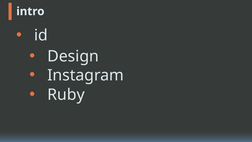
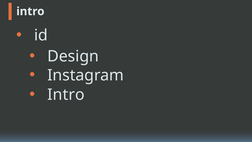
Ruby at (66, 95): Ruby -> Intro
